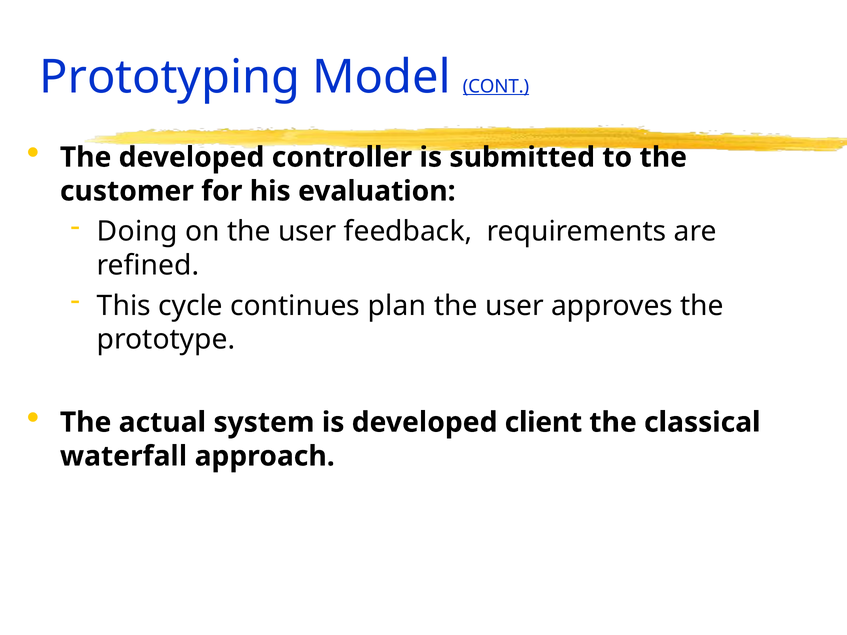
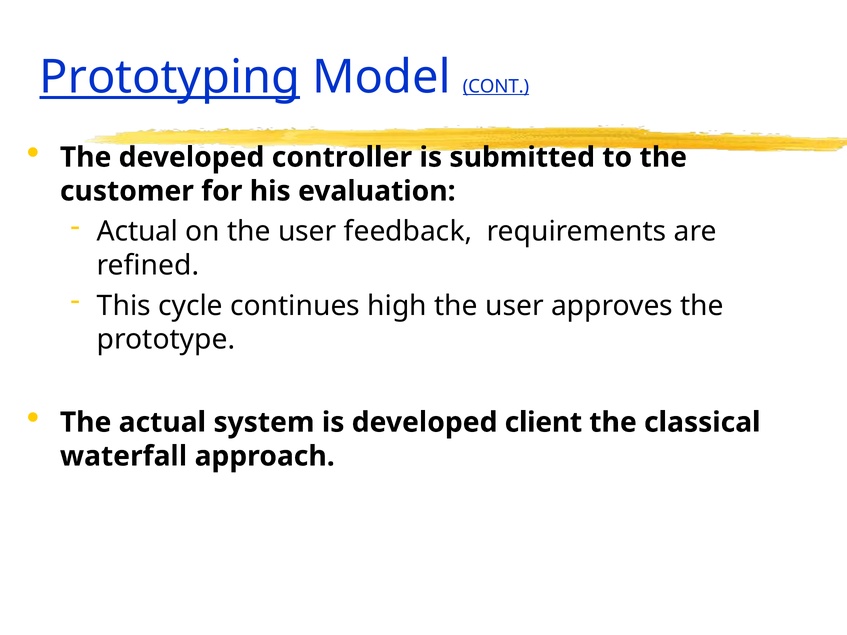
Prototyping underline: none -> present
Doing at (137, 232): Doing -> Actual
plan: plan -> high
